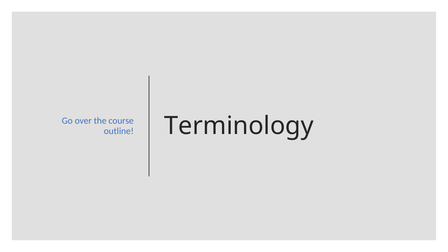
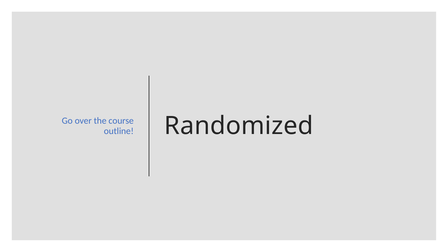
Terminology: Terminology -> Randomized
